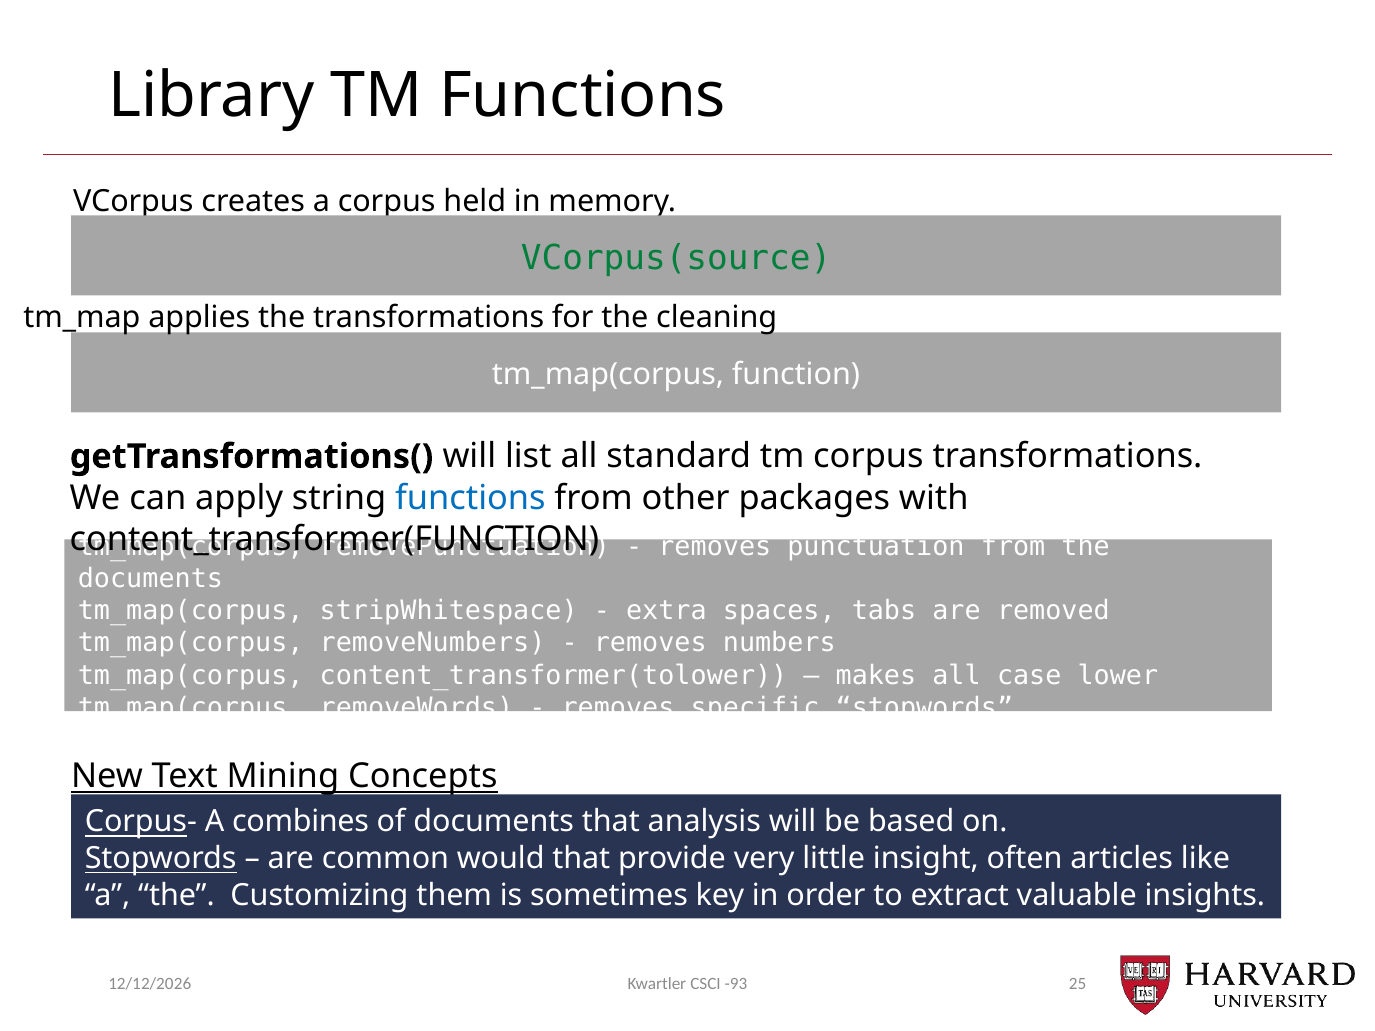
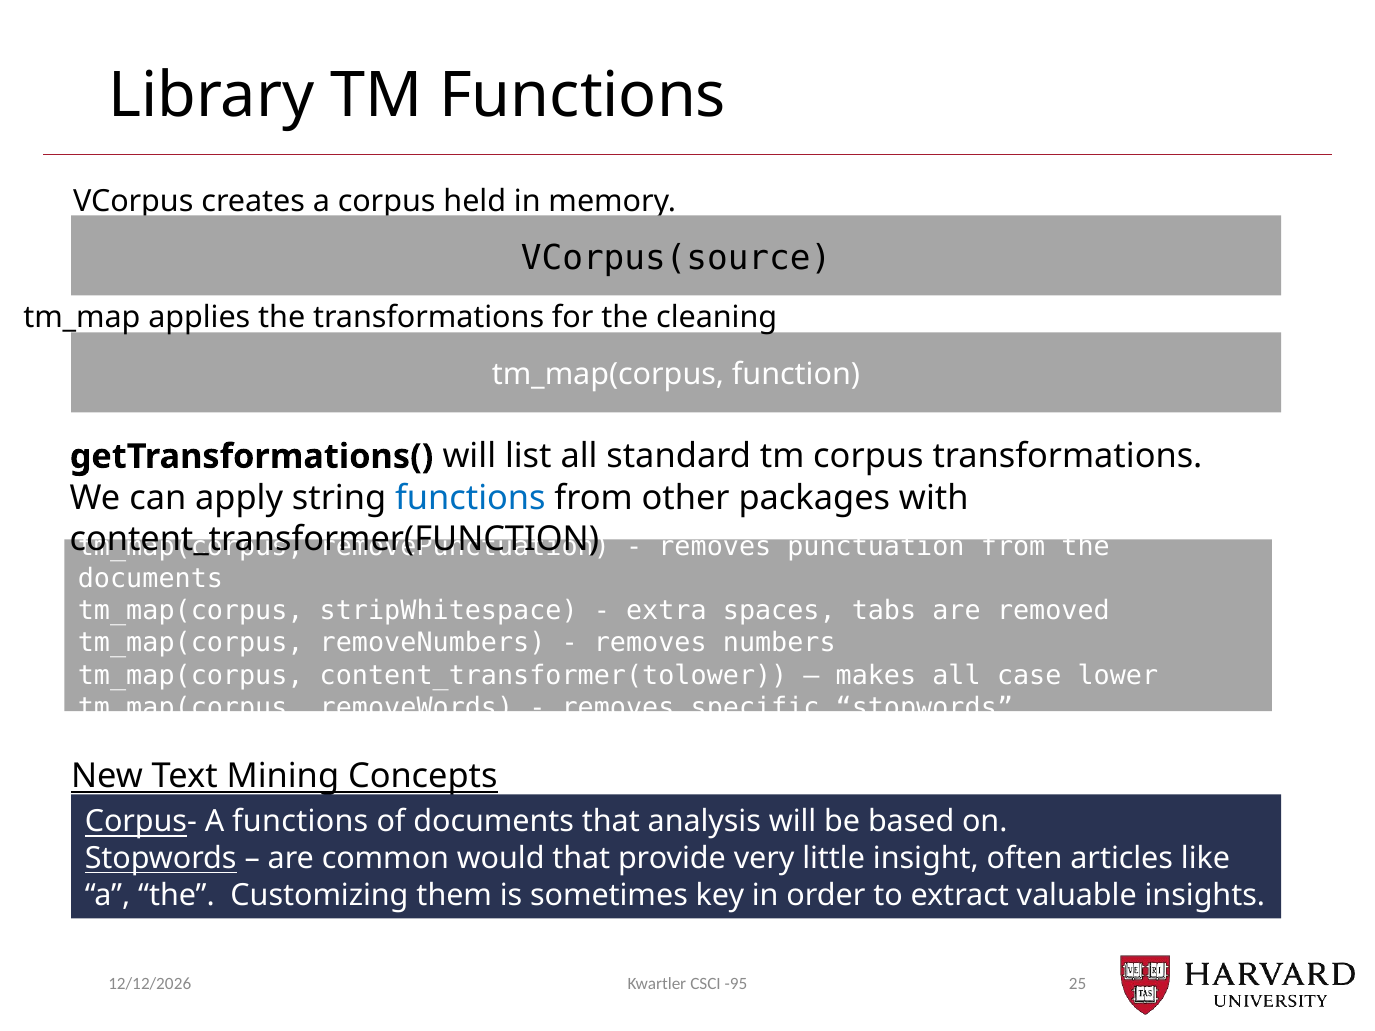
VCorpus(source colour: green -> black
A combines: combines -> functions
-93: -93 -> -95
